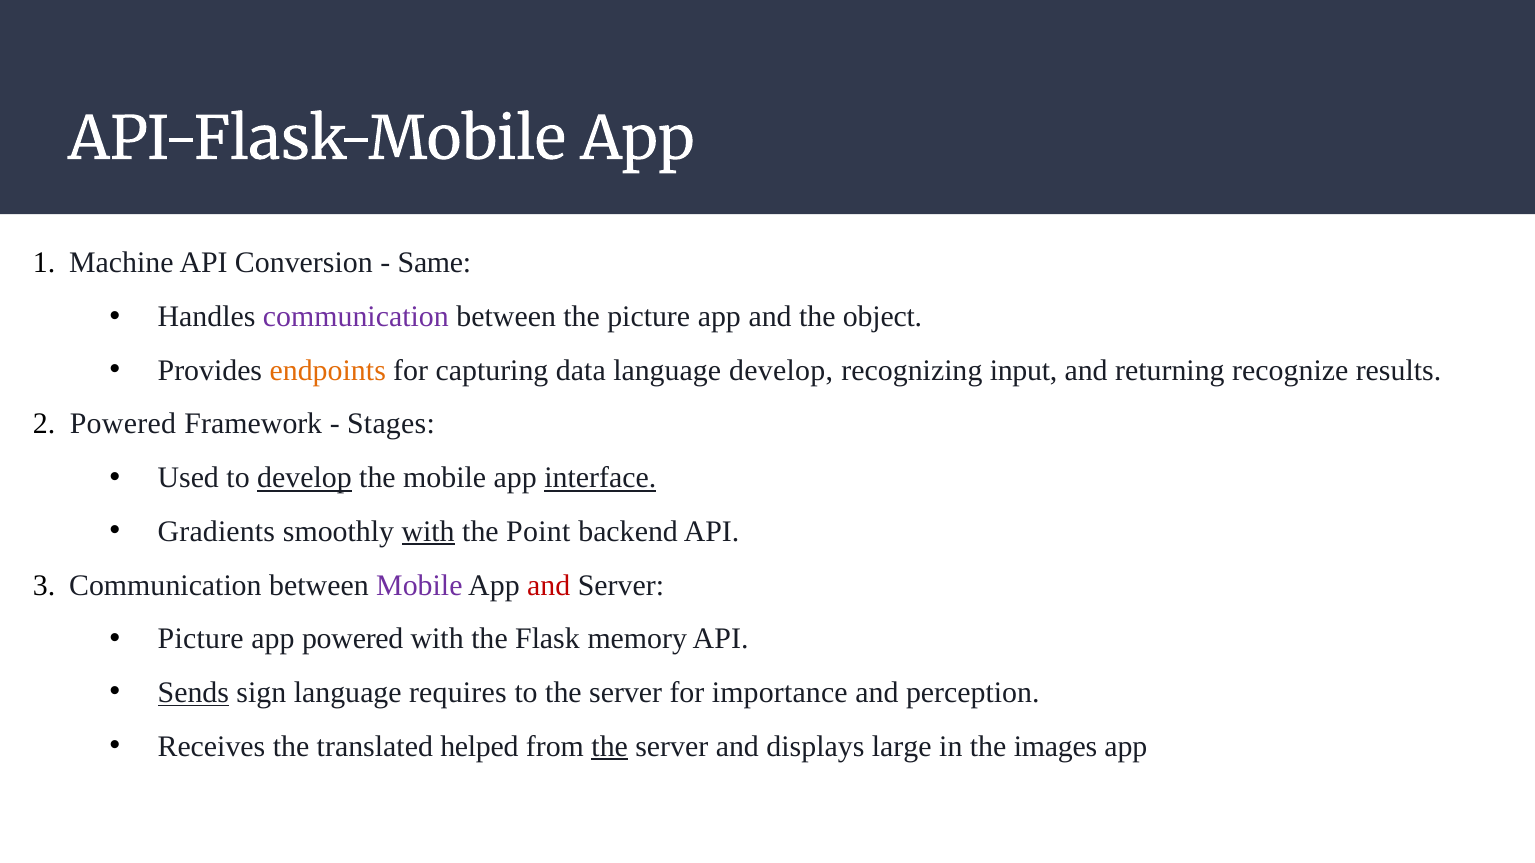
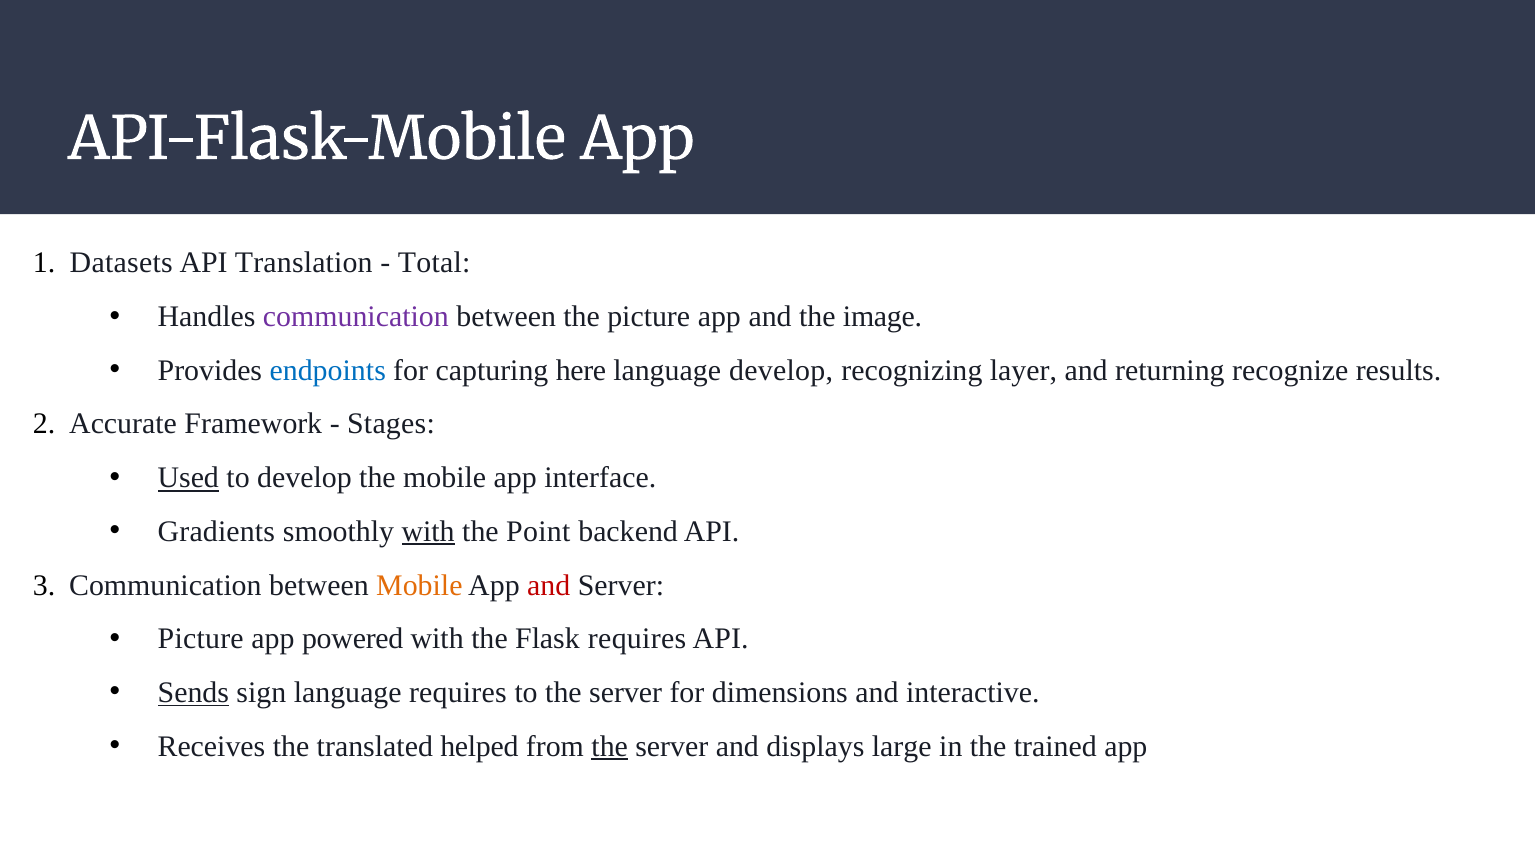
Machine: Machine -> Datasets
Conversion: Conversion -> Translation
Same: Same -> Total
object: object -> image
endpoints colour: orange -> blue
data: data -> here
input: input -> layer
Powered at (123, 424): Powered -> Accurate
Used underline: none -> present
develop at (304, 478) underline: present -> none
interface underline: present -> none
Mobile at (419, 586) colour: purple -> orange
Flask memory: memory -> requires
importance: importance -> dimensions
perception: perception -> interactive
images: images -> trained
